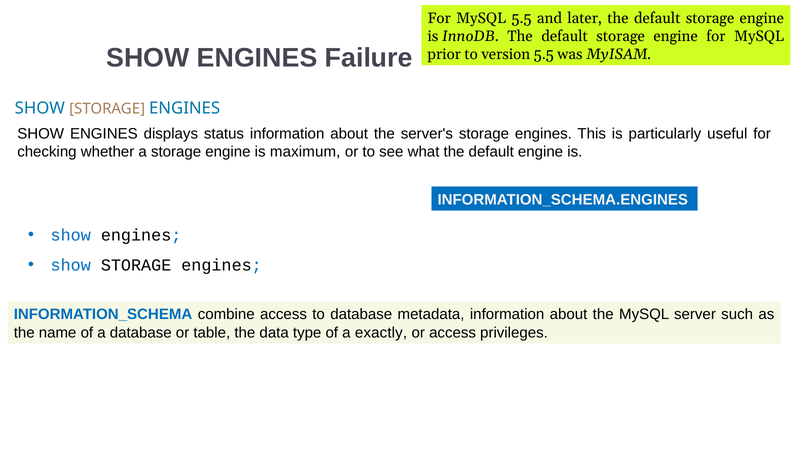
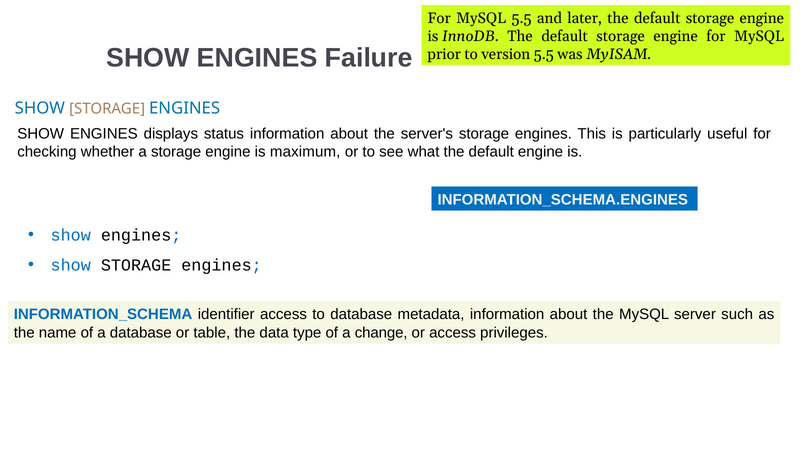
combine: combine -> identifier
exactly: exactly -> change
